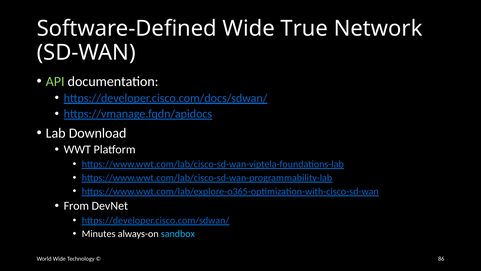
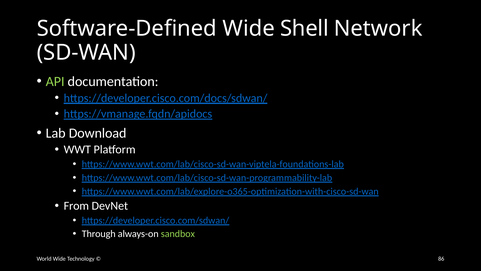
True: True -> Shell
Minutes: Minutes -> Through
sandbox colour: light blue -> light green
